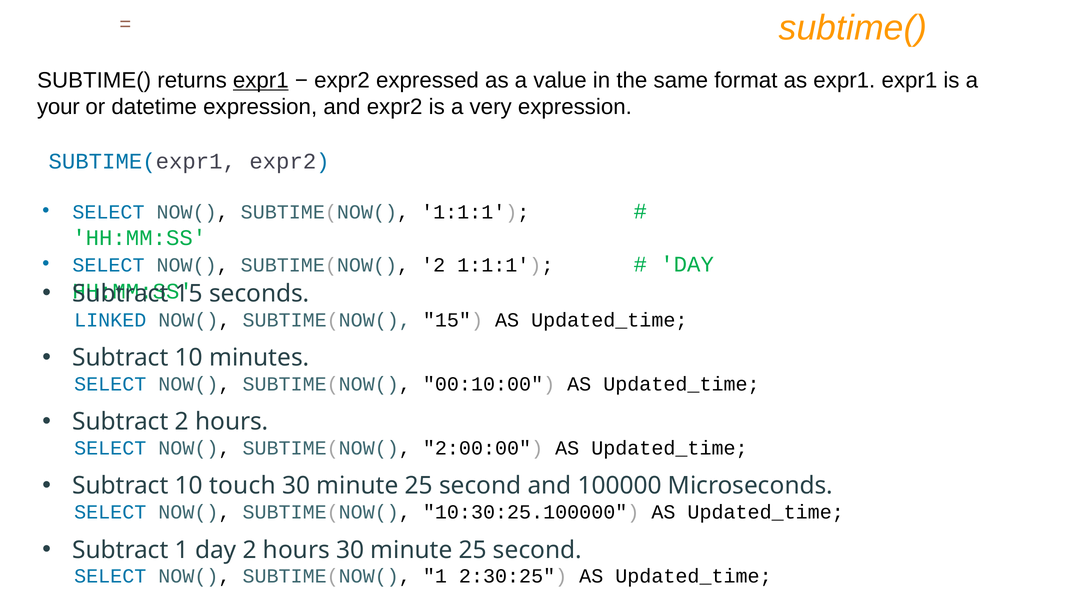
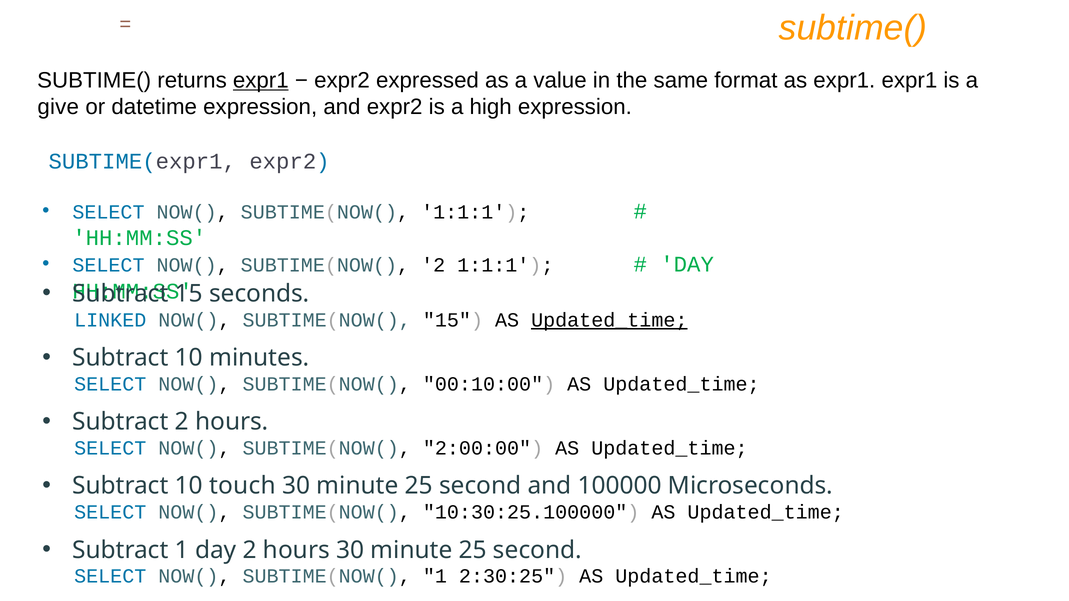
your: your -> give
very: very -> high
Updated_time at (609, 320) underline: none -> present
